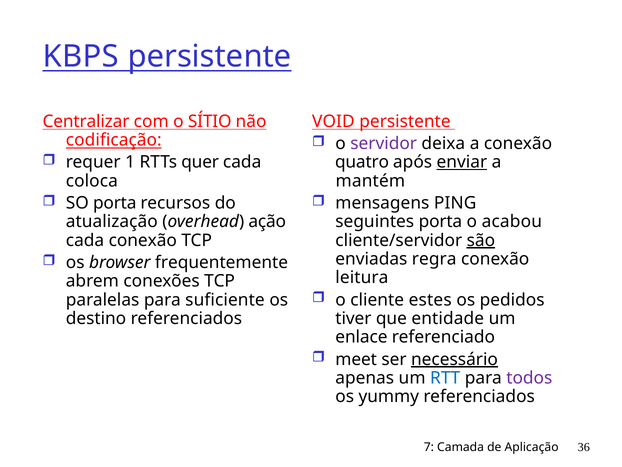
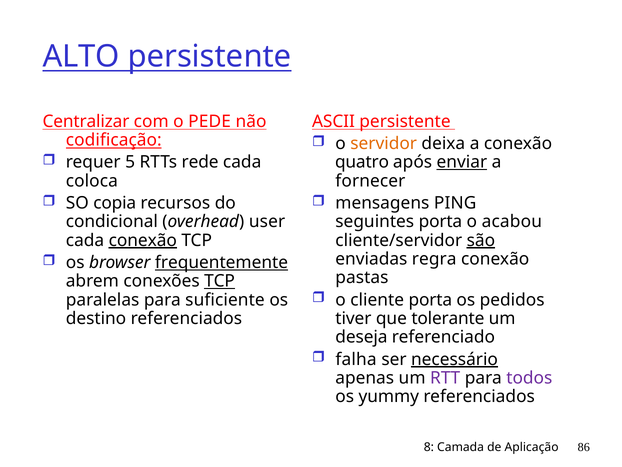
KBPS: KBPS -> ALTO
SÍTIO: SÍTIO -> PEDE
VOID: VOID -> ASCII
servidor colour: purple -> orange
1: 1 -> 5
quer: quer -> rede
mantém: mantém -> fornecer
SO porta: porta -> copia
atualização: atualização -> condicional
ação: ação -> user
conexão at (143, 240) underline: none -> present
frequentemente underline: none -> present
leitura: leitura -> pastas
TCP at (220, 281) underline: none -> present
cliente estes: estes -> porta
entidade: entidade -> tolerante
enlace: enlace -> deseja
meet: meet -> falha
RTT colour: blue -> purple
7: 7 -> 8
36: 36 -> 86
